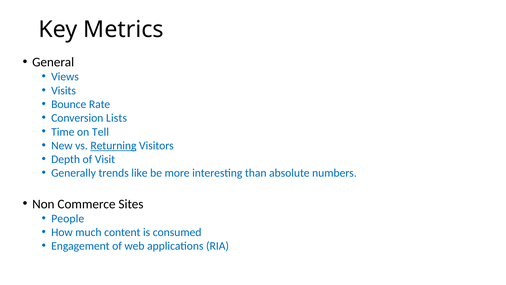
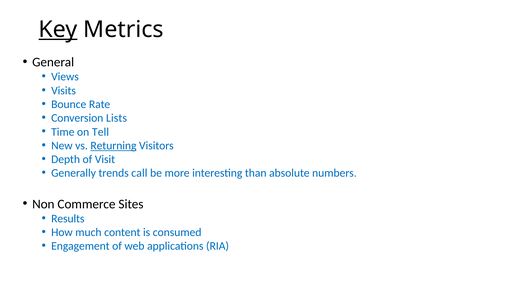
Key underline: none -> present
like: like -> call
People: People -> Results
